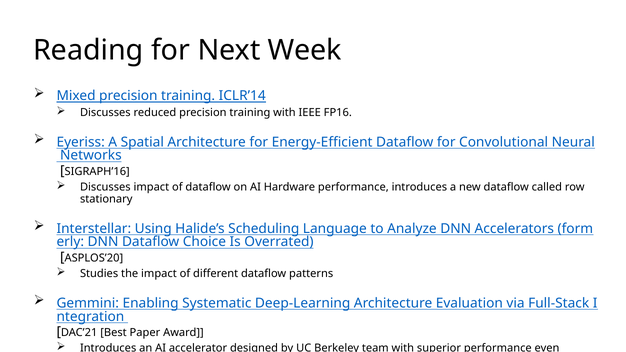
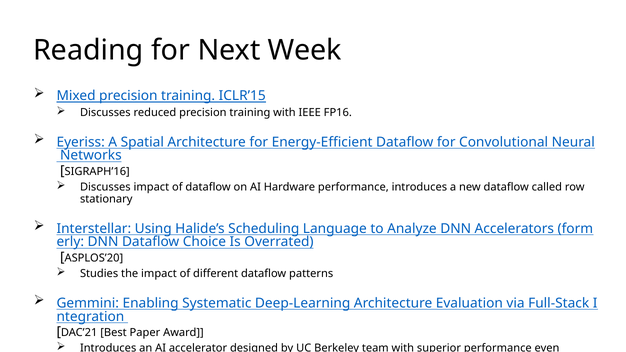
ICLR’14: ICLR’14 -> ICLR’15
